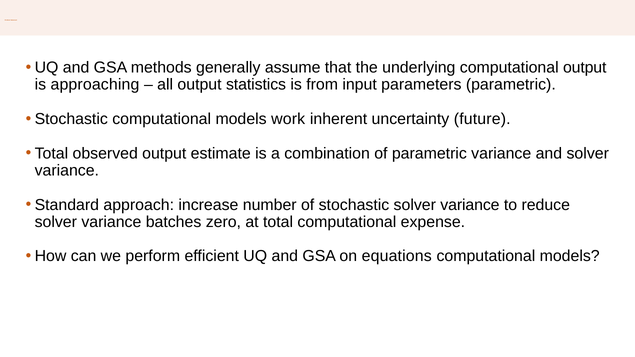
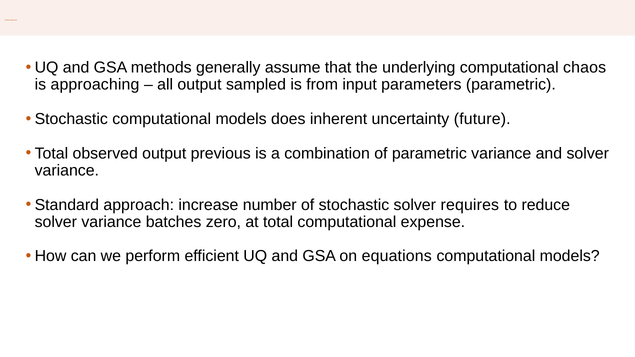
computational output: output -> chaos
statistics: statistics -> sampled
work: work -> does
estimate: estimate -> previous
stochastic solver variance: variance -> requires
